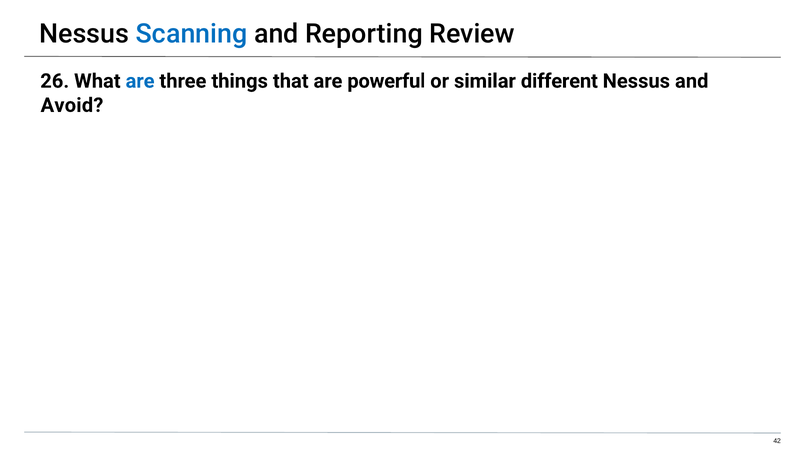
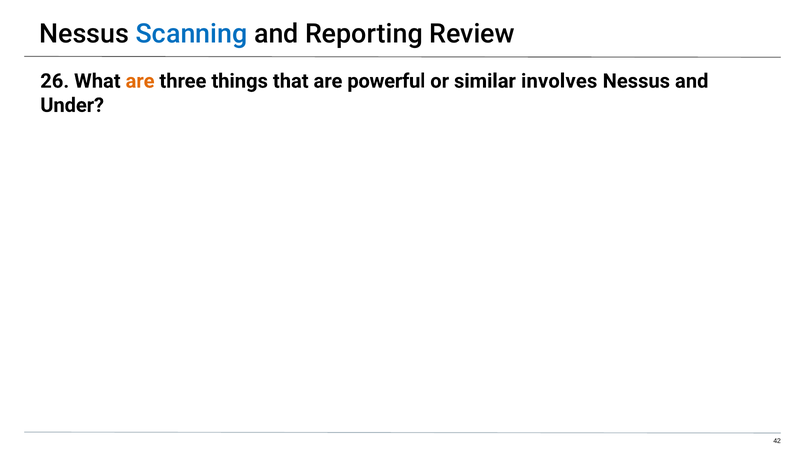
are at (140, 81) colour: blue -> orange
different: different -> involves
Avoid: Avoid -> Under
